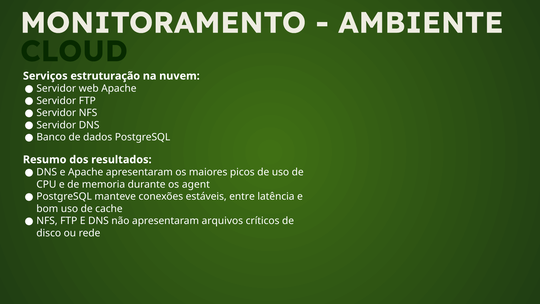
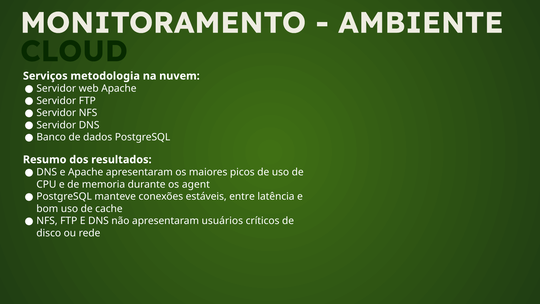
estruturação: estruturação -> metodologia
arquivos: arquivos -> usuários
